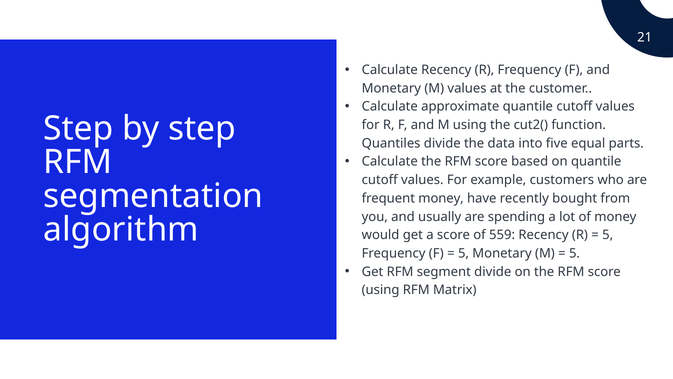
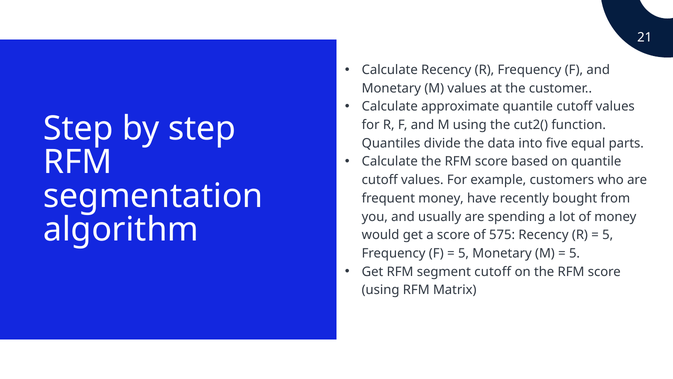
559: 559 -> 575
segment divide: divide -> cutoff
